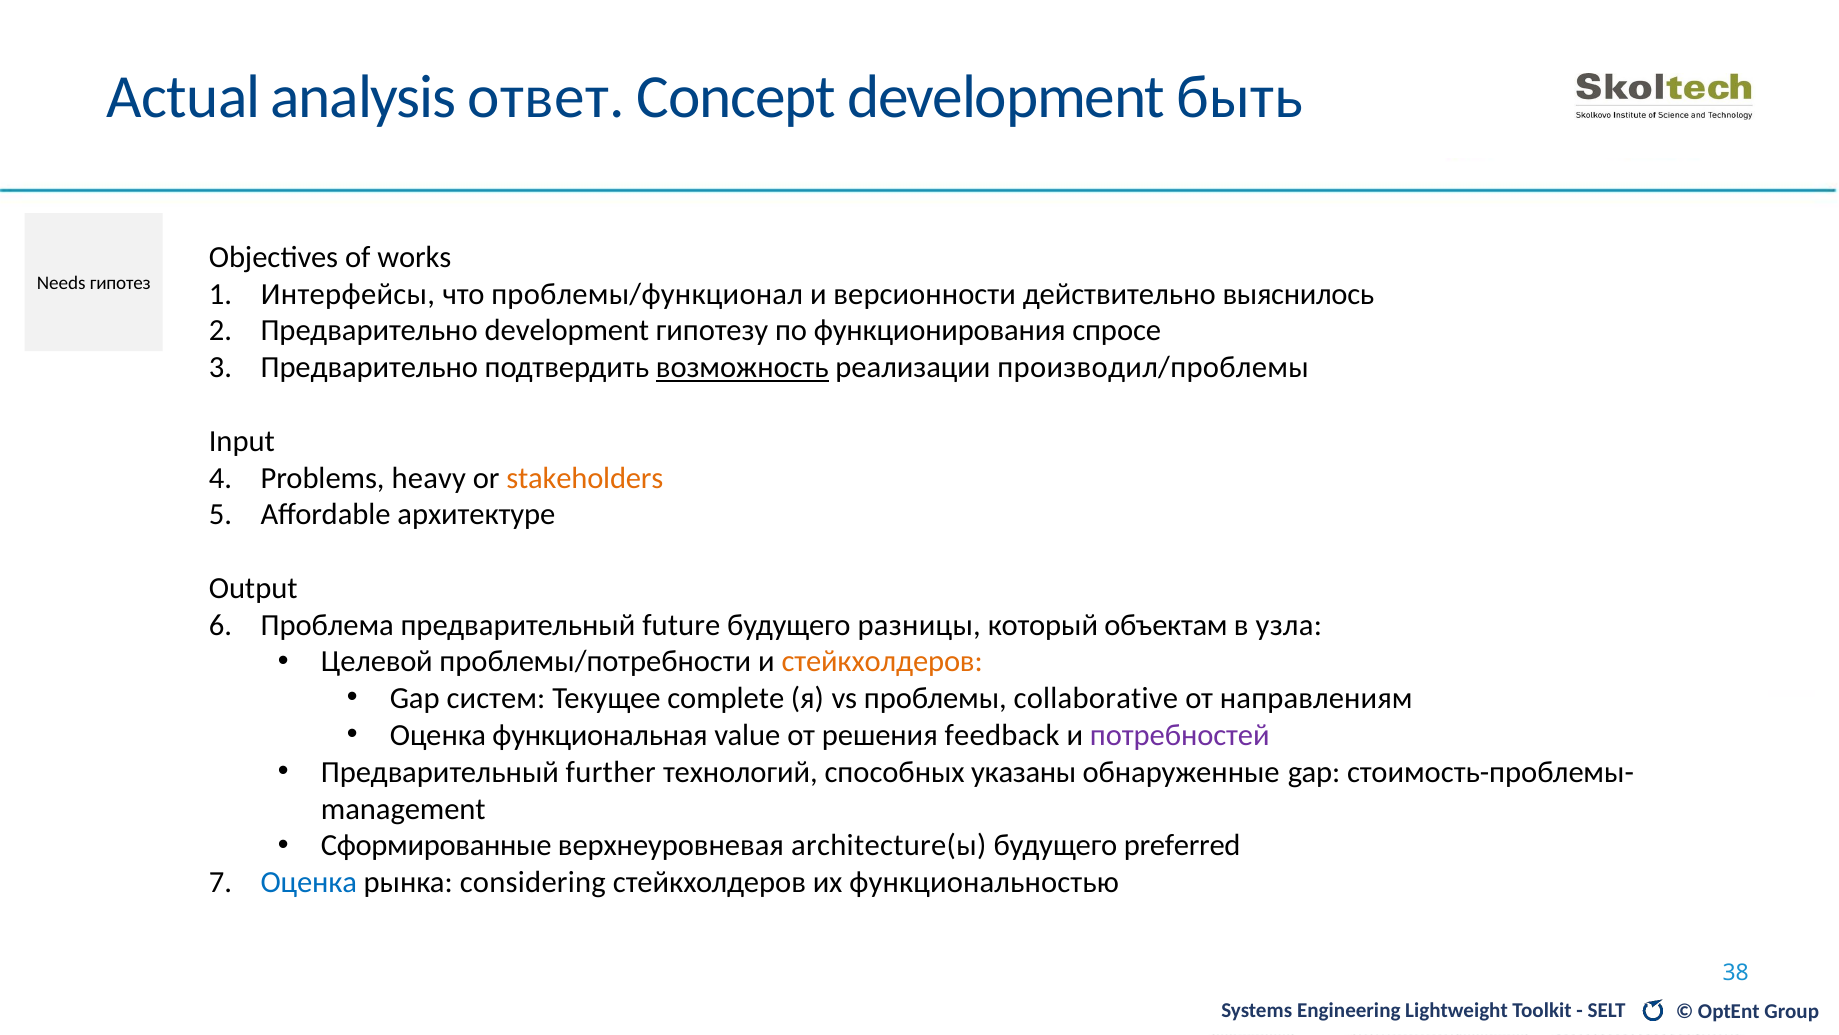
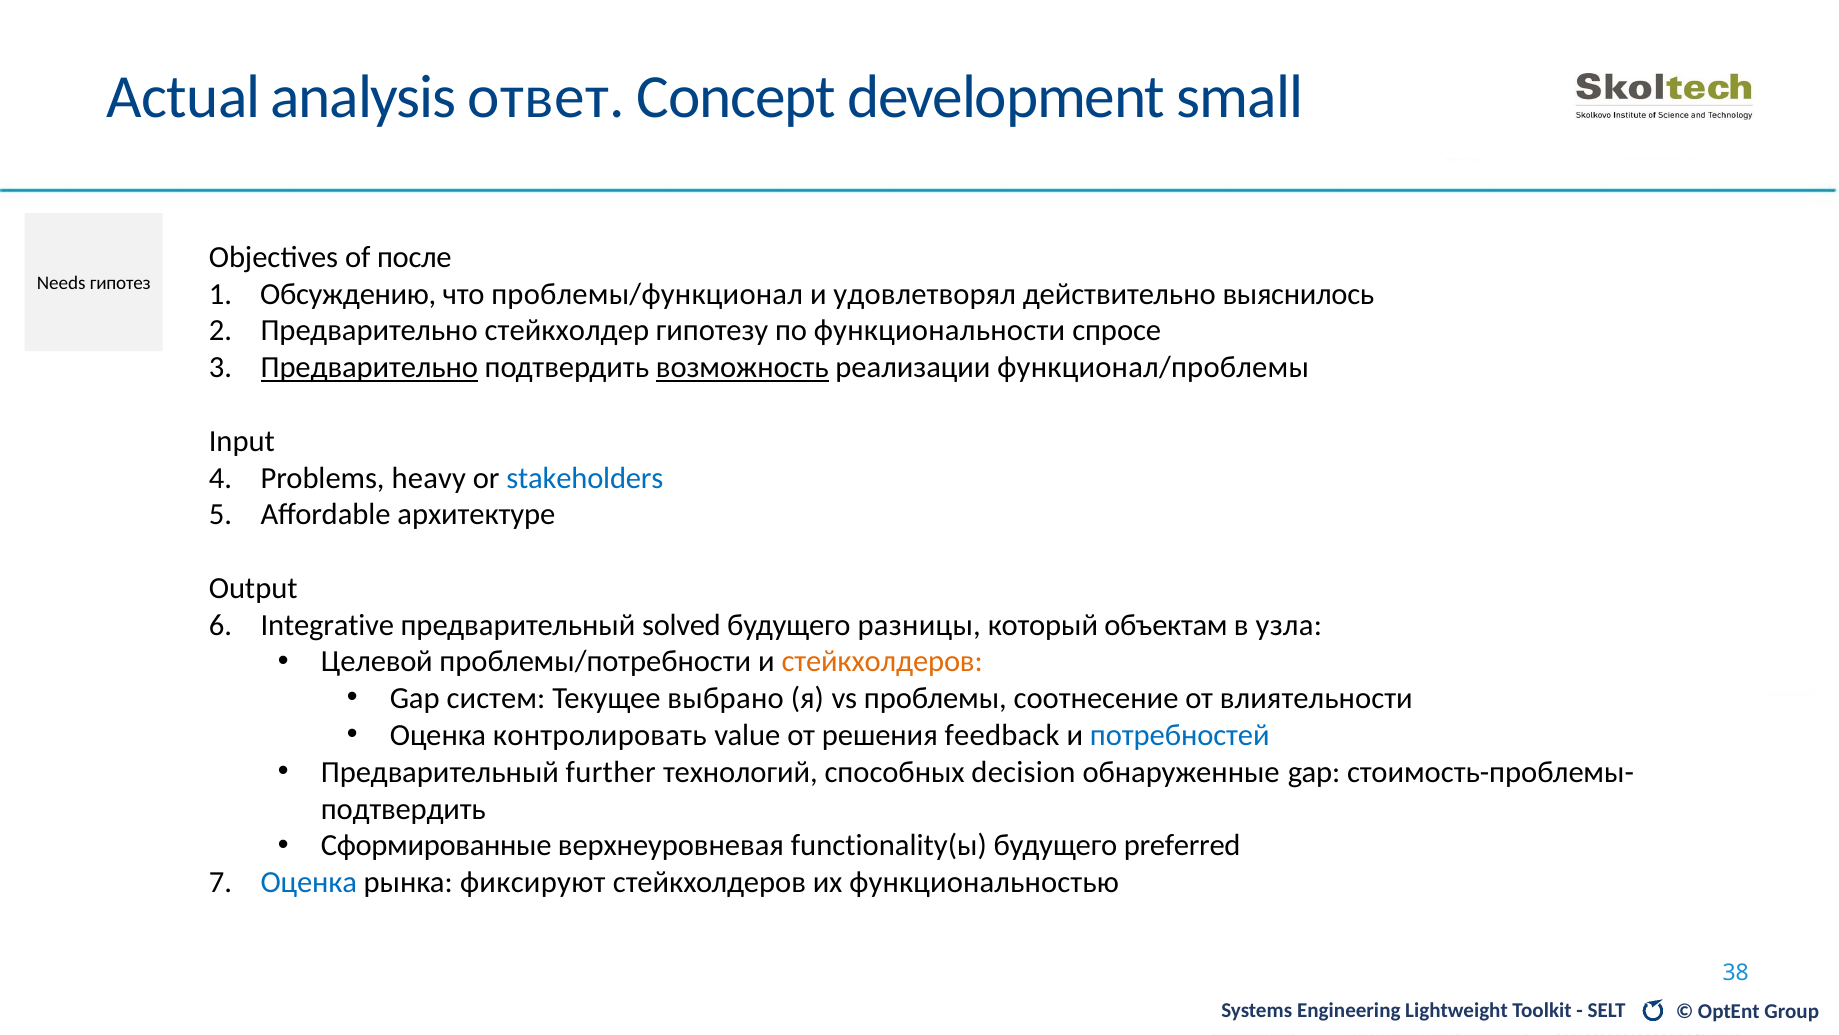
быть: быть -> small
works: works -> после
Интерфейсы: Интерфейсы -> Обсуждению
версионности: версионности -> удовлетворял
Предварительно development: development -> стейкхолдер
функционирования: функционирования -> функциональности
Предварительно at (369, 367) underline: none -> present
производил/проблемы: производил/проблемы -> функционал/проблемы
stakeholders colour: orange -> blue
Проблема: Проблема -> Integrative
future: future -> solved
complete: complete -> выбрано
collaborative: collaborative -> соотнесение
направлениям: направлениям -> влиятельности
функциональная: функциональная -> контролировать
потребностей colour: purple -> blue
указаны: указаны -> decision
management at (403, 809): management -> подтвердить
architecture(ы: architecture(ы -> functionality(ы
considering: considering -> фиксируют
